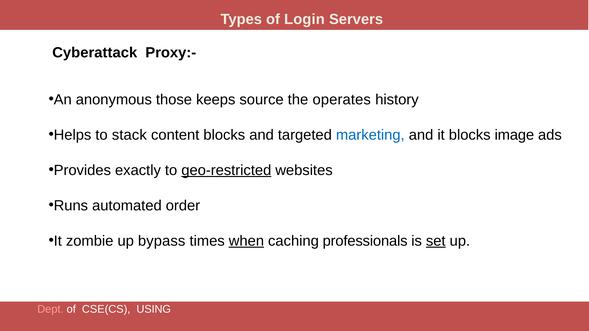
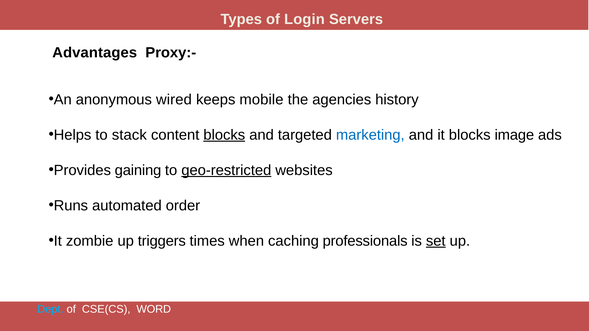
Cyberattack: Cyberattack -> Advantages
those: those -> wired
source: source -> mobile
operates: operates -> agencies
blocks at (224, 135) underline: none -> present
exactly: exactly -> gaining
bypass: bypass -> triggers
when underline: present -> none
Dept colour: pink -> light blue
USING: USING -> WORD
